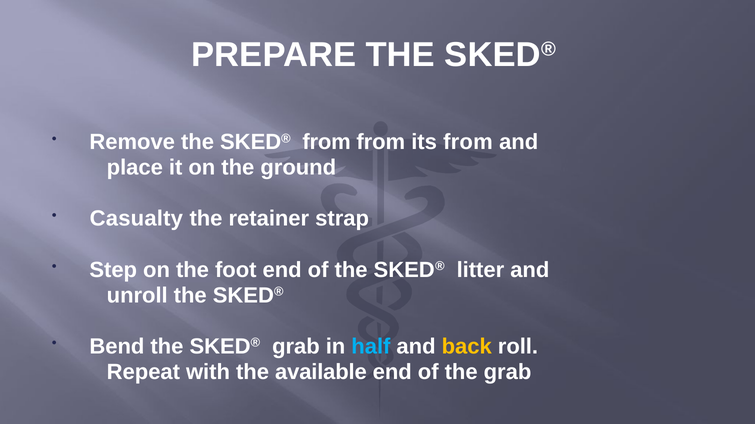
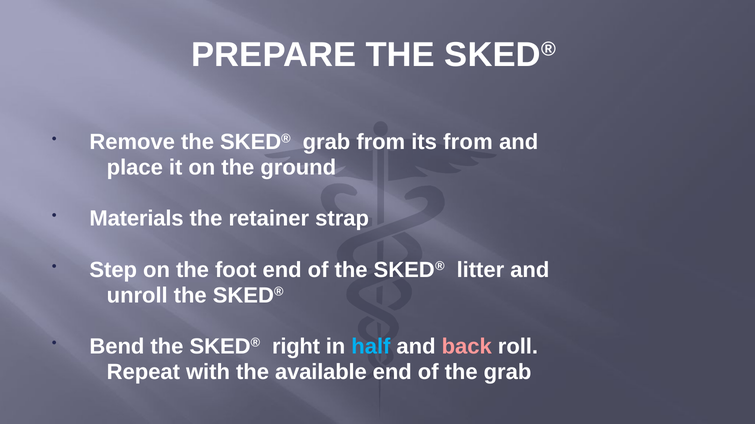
SKED® from: from -> grab
Casualty: Casualty -> Materials
SKED® grab: grab -> right
back colour: yellow -> pink
